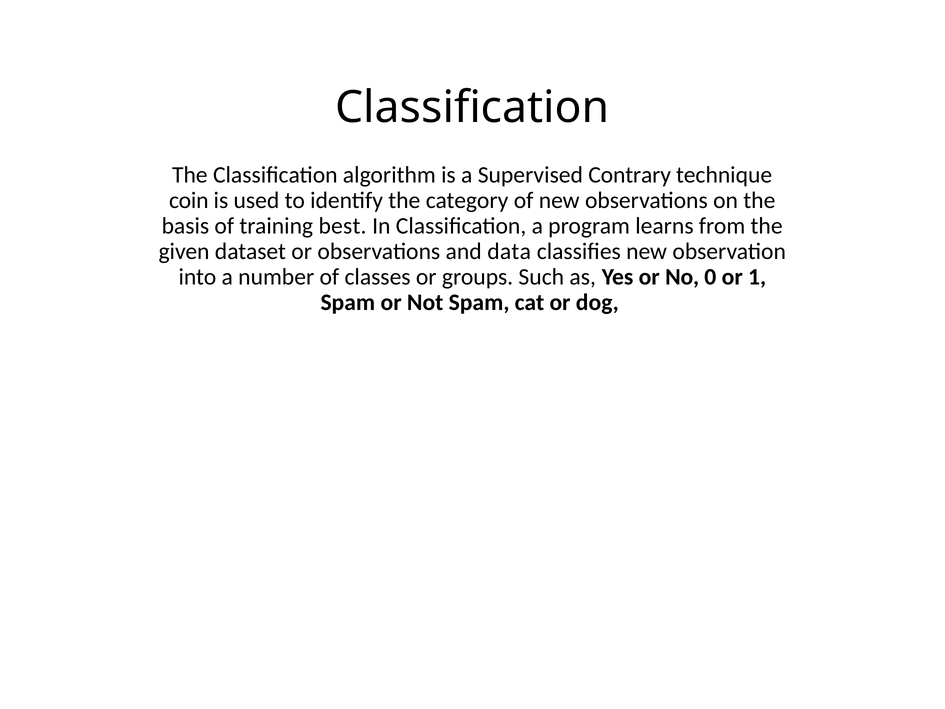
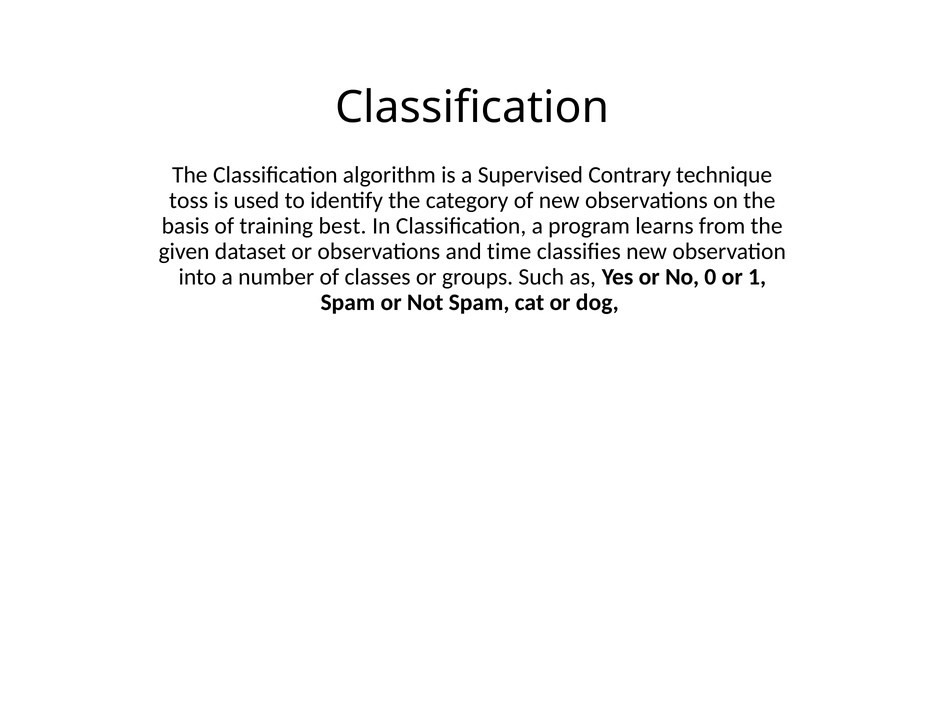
coin: coin -> toss
data: data -> time
